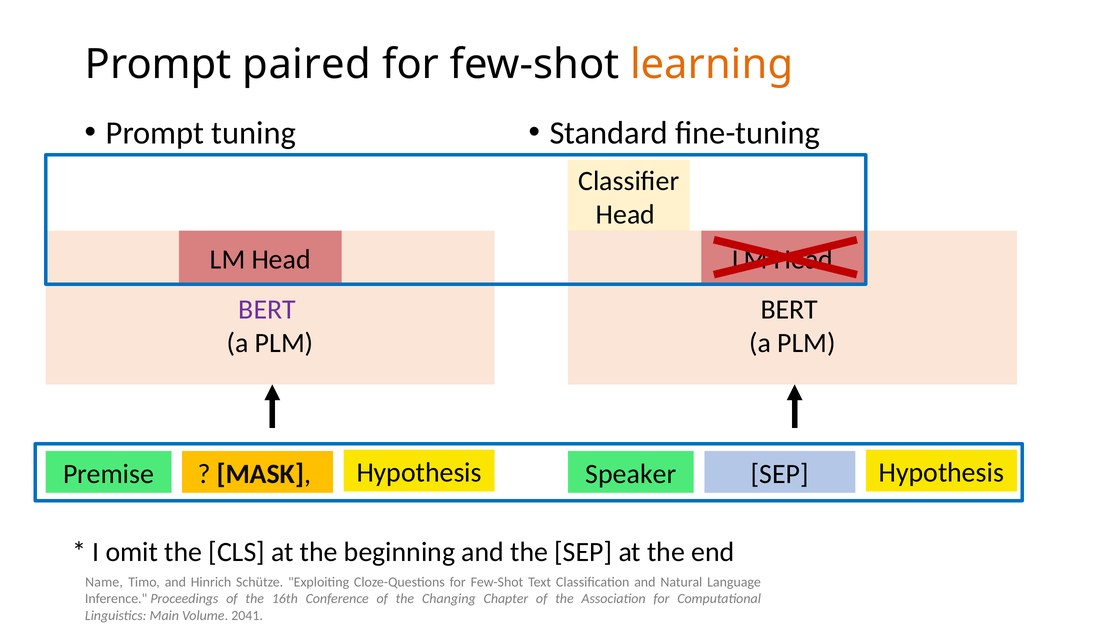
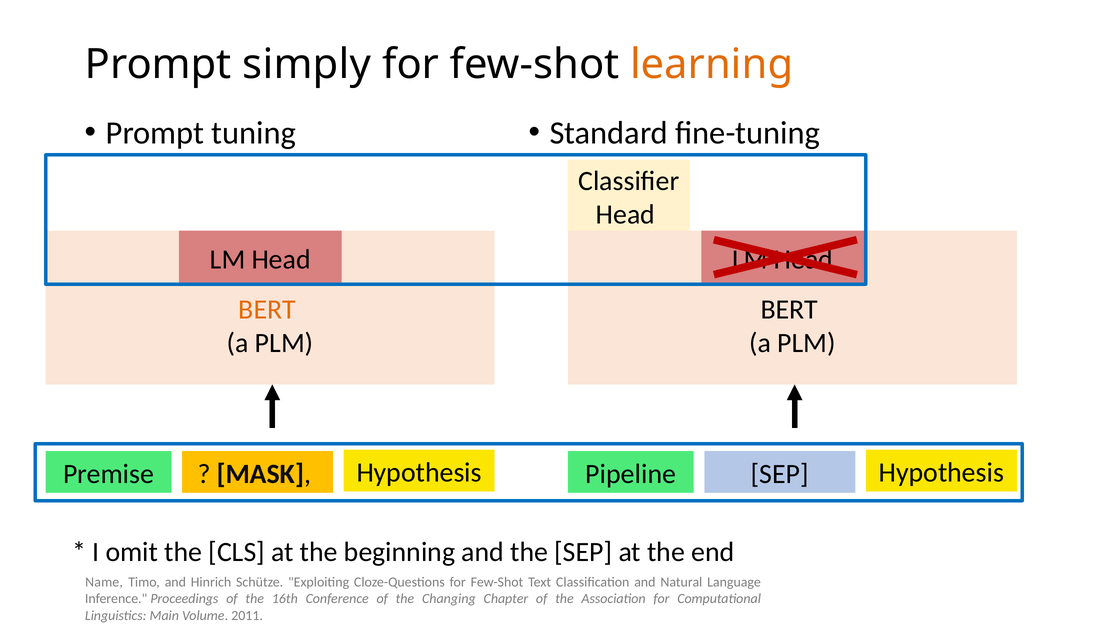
paired: paired -> simply
BERT at (267, 309) colour: purple -> orange
Speaker: Speaker -> Pipeline
2041: 2041 -> 2011
